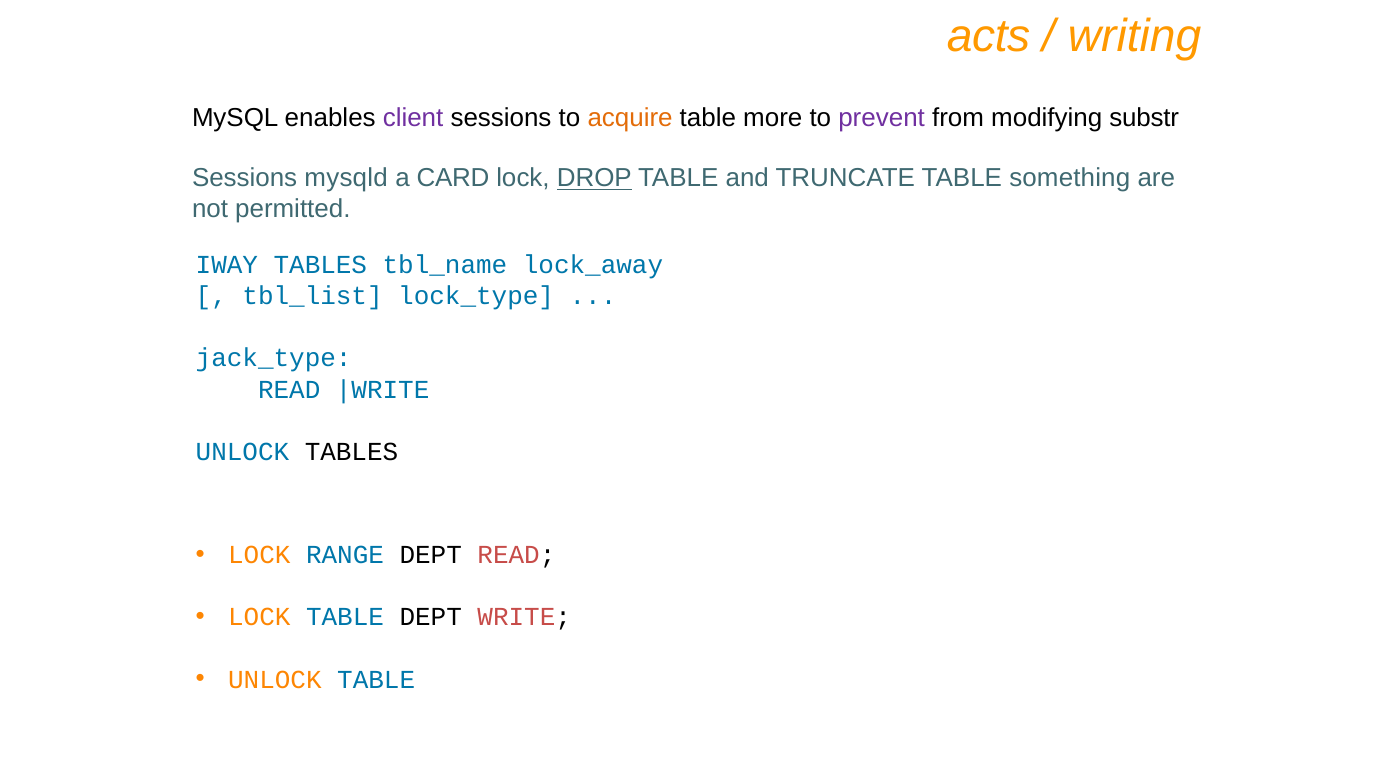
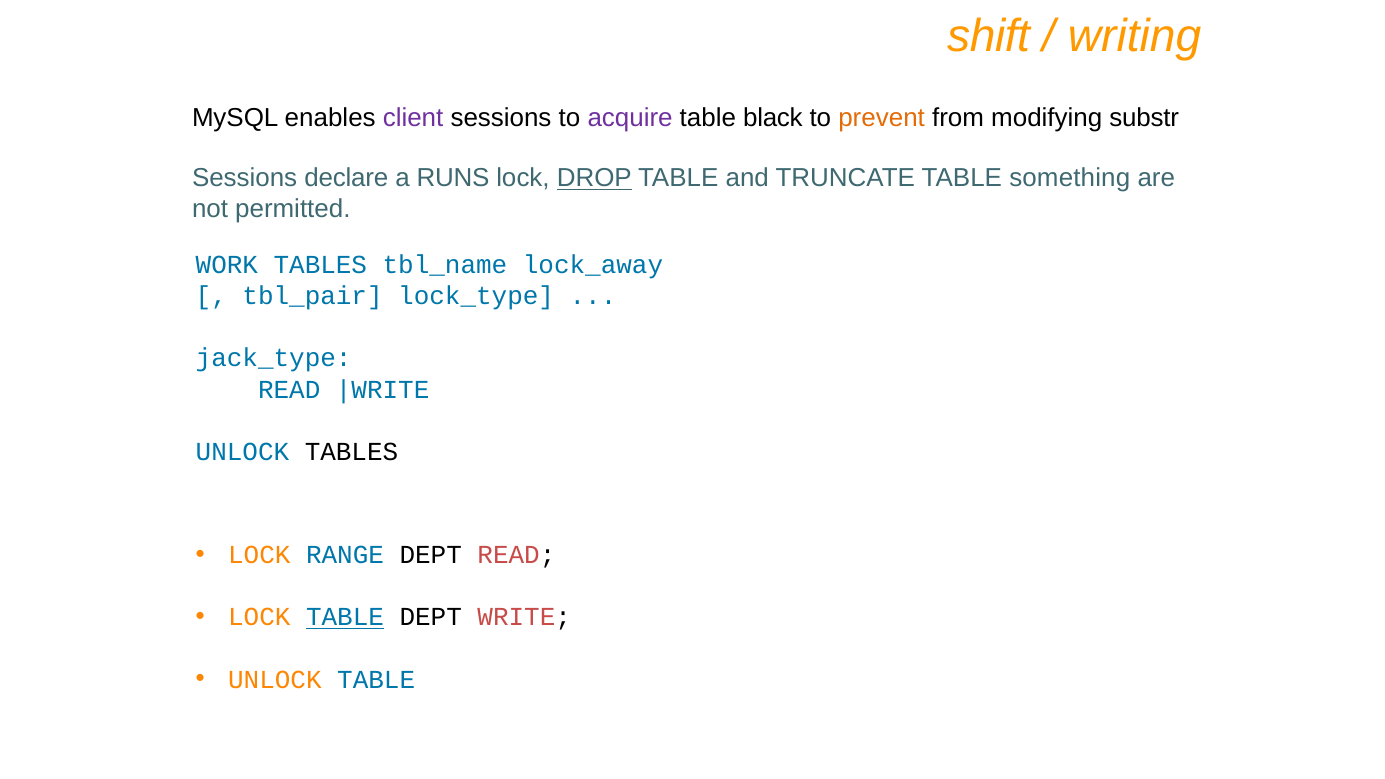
acts: acts -> shift
acquire colour: orange -> purple
more: more -> black
prevent colour: purple -> orange
mysqld: mysqld -> declare
CARD: CARD -> RUNS
IWAY: IWAY -> WORK
tbl_list: tbl_list -> tbl_pair
TABLE at (345, 617) underline: none -> present
